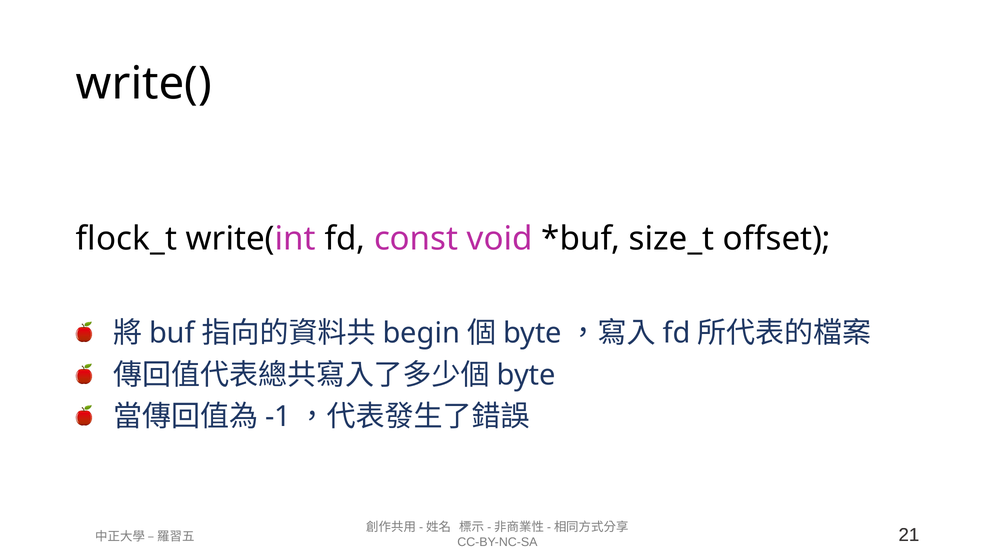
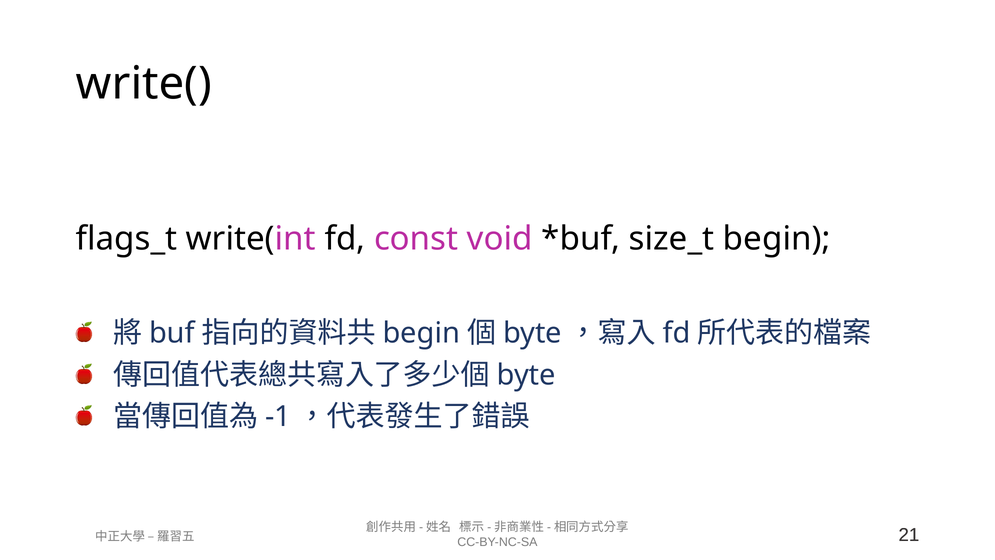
flock_t: flock_t -> flags_t
size_t offset: offset -> begin
